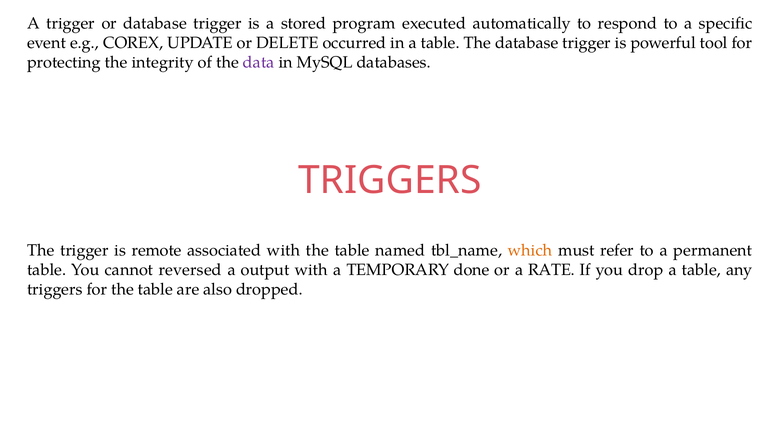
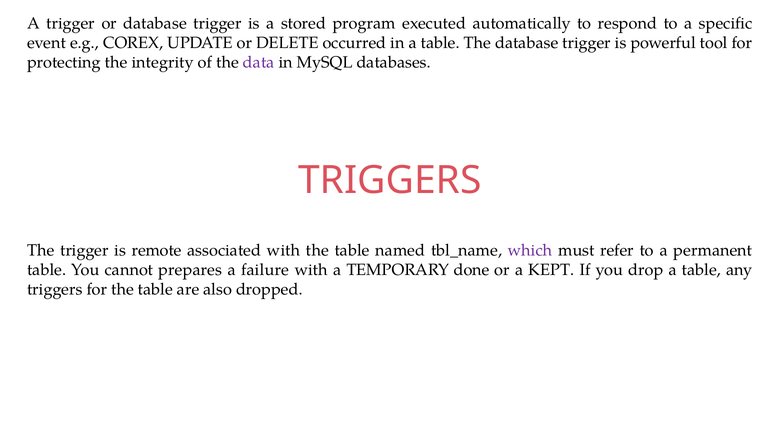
which colour: orange -> purple
reversed: reversed -> prepares
output: output -> failure
RATE: RATE -> KEPT
